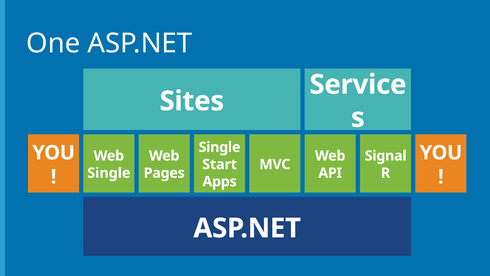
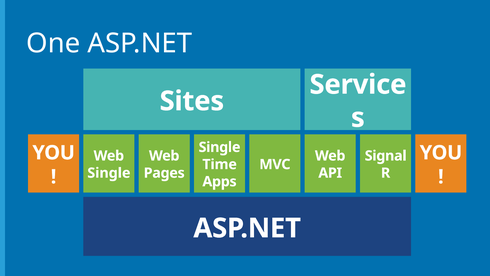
Start: Start -> Time
